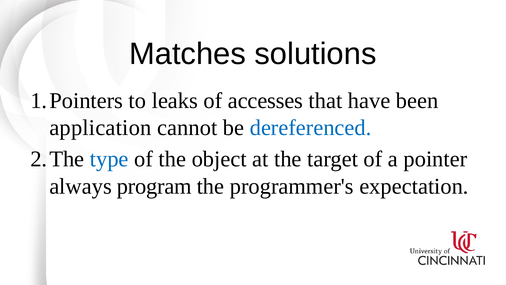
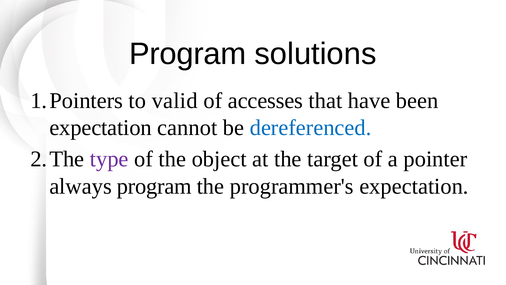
Matches at (188, 54): Matches -> Program
leaks: leaks -> valid
application at (100, 128): application -> expectation
type colour: blue -> purple
